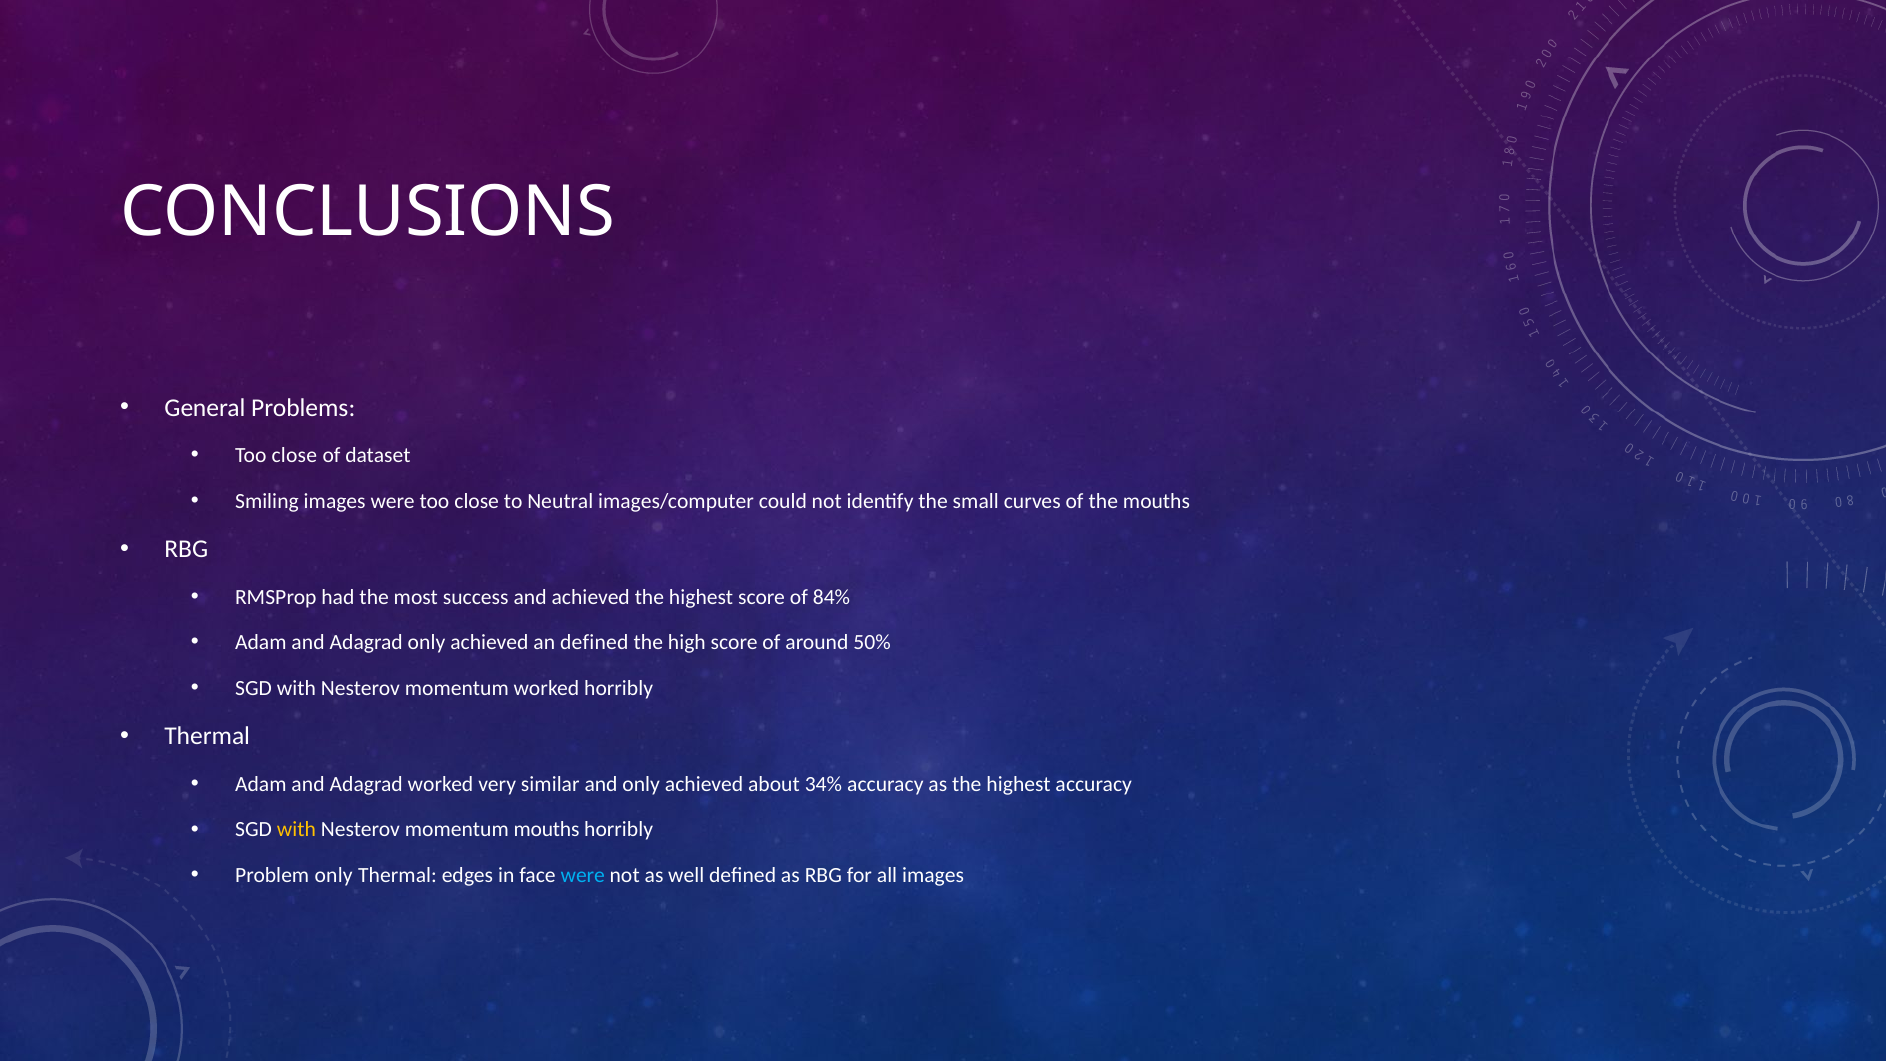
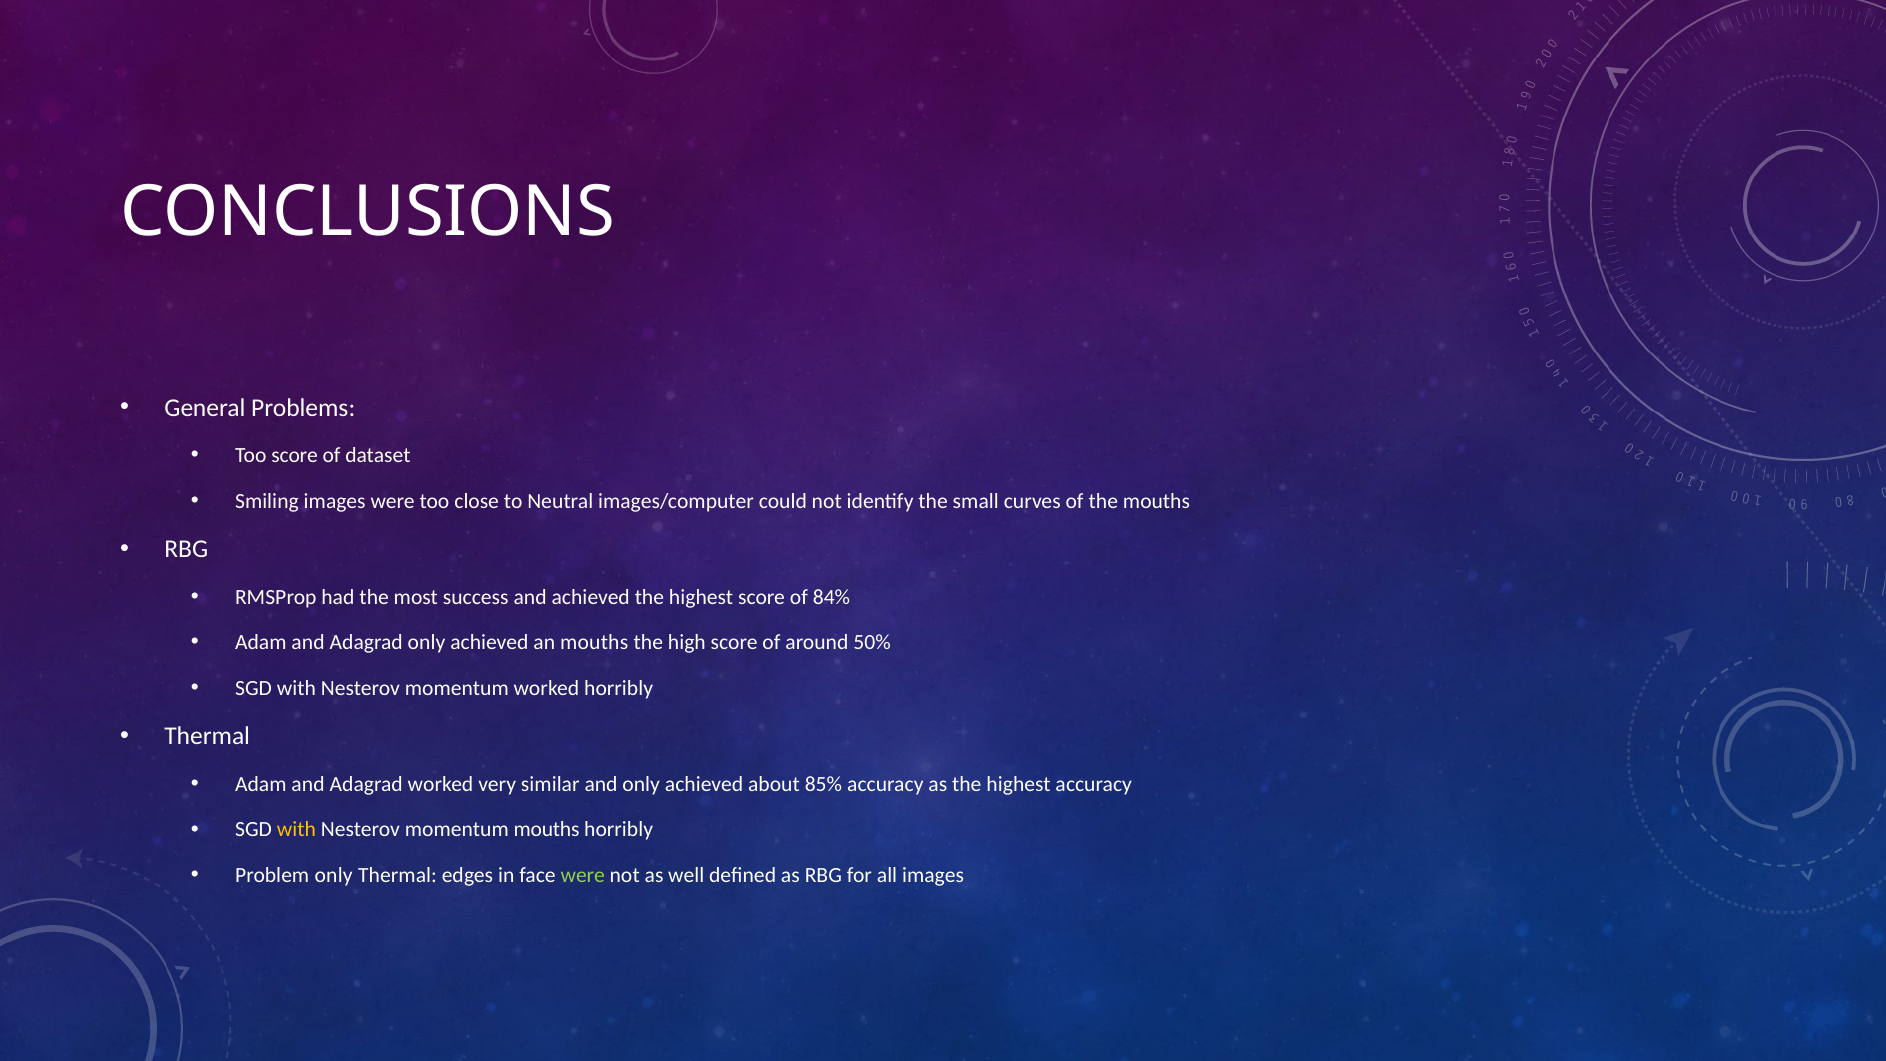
close at (294, 455): close -> score
an defined: defined -> mouths
34%: 34% -> 85%
were at (583, 875) colour: light blue -> light green
